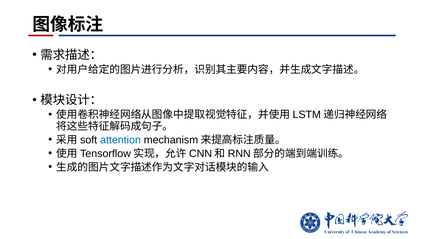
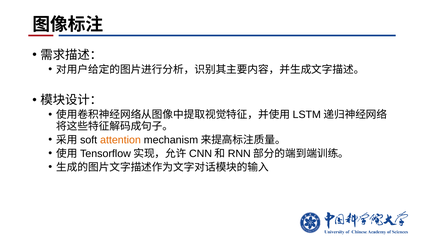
attention colour: blue -> orange
